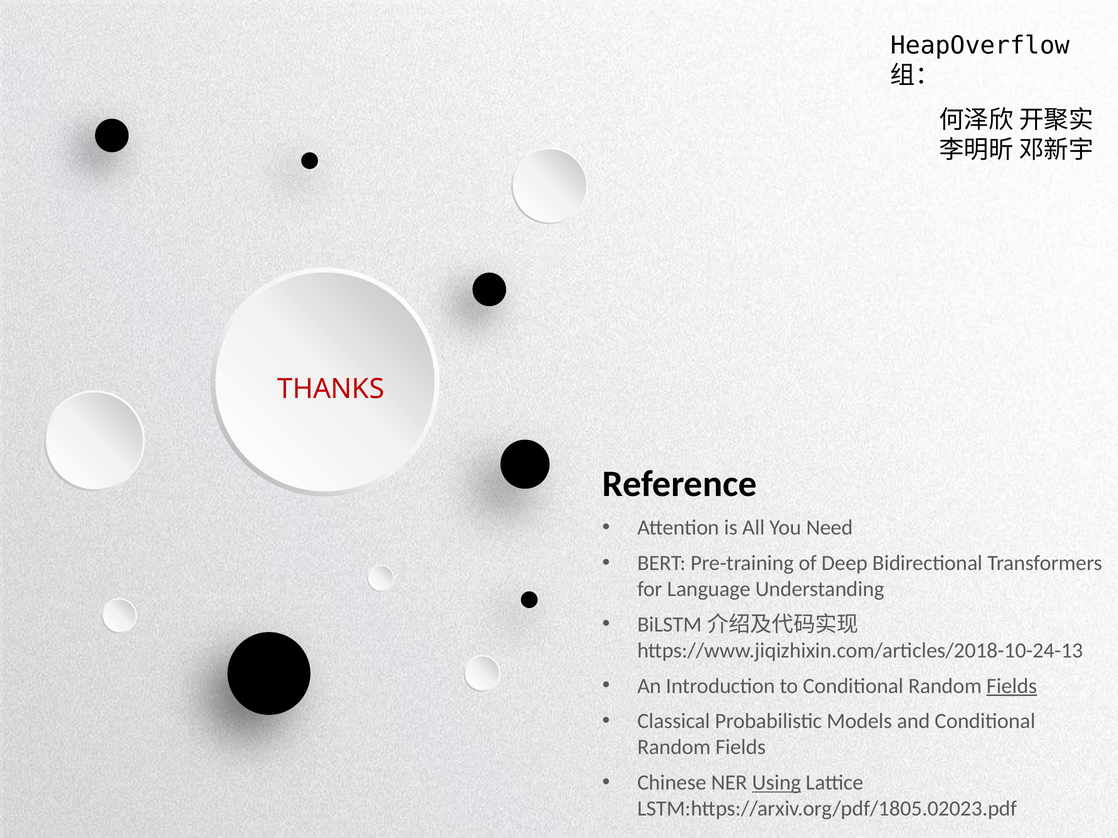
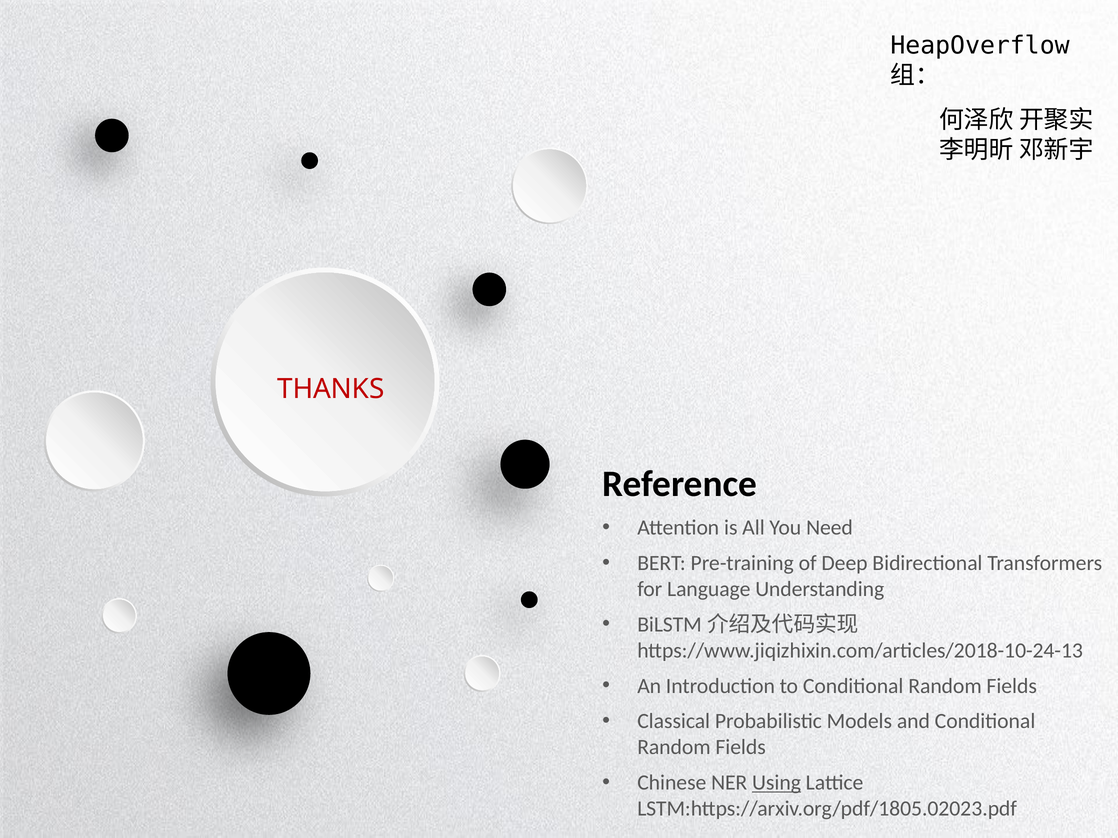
Fields at (1012, 686) underline: present -> none
